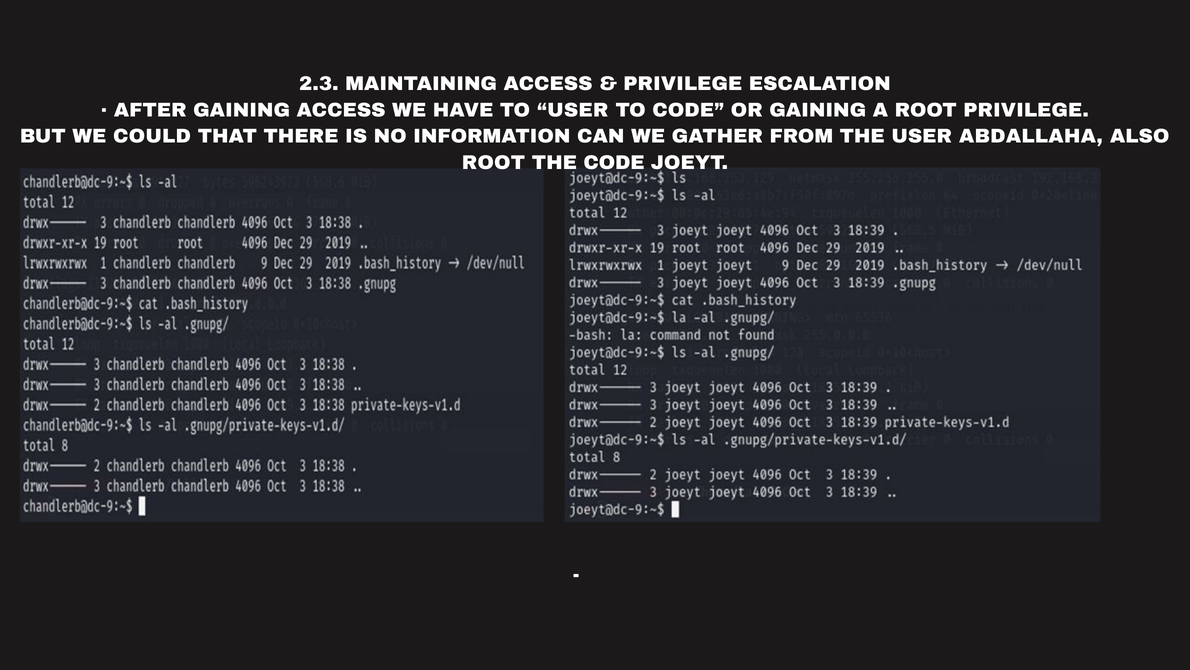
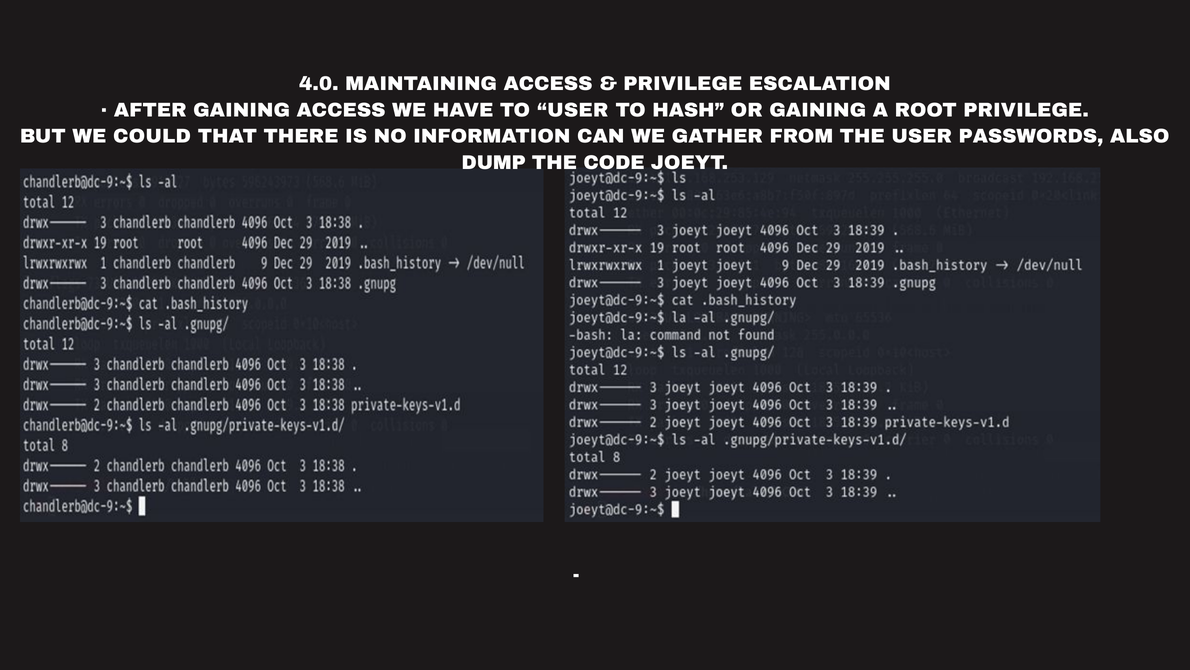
2.3: 2.3 -> 4.0
TO CODE: CODE -> HASH
ABDALLAHA: ABDALLAHA -> PASSWORDS
ROOT at (493, 162): ROOT -> DUMP
